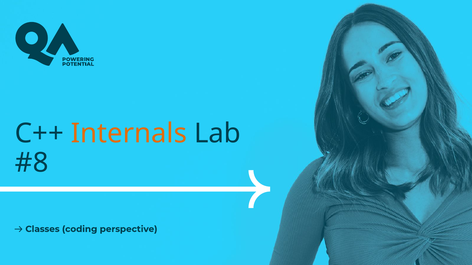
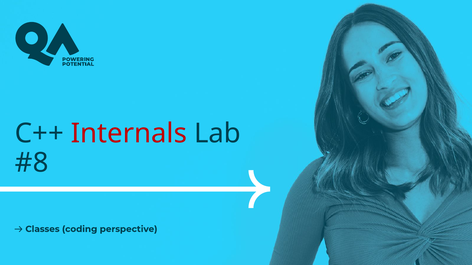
Internals colour: orange -> red
